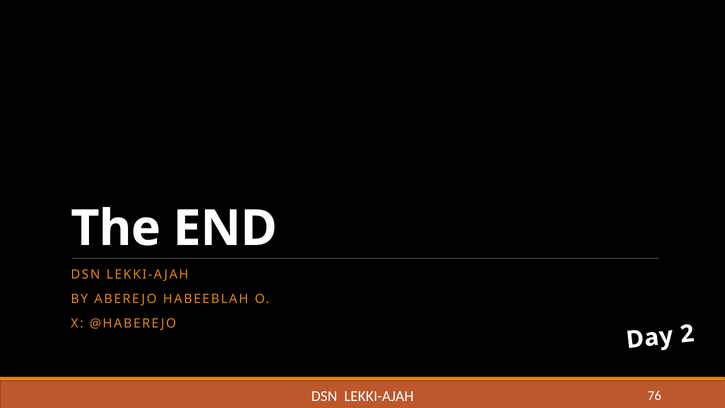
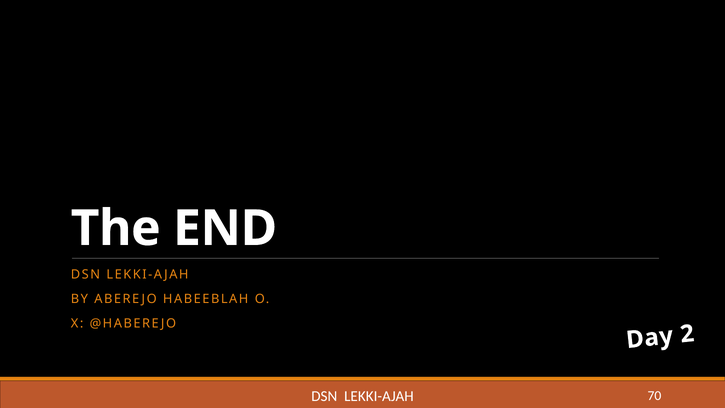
76: 76 -> 70
